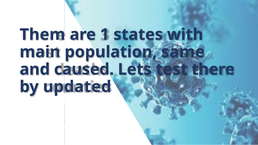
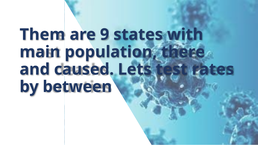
1: 1 -> 9
same: same -> there
there: there -> rates
updated: updated -> between
